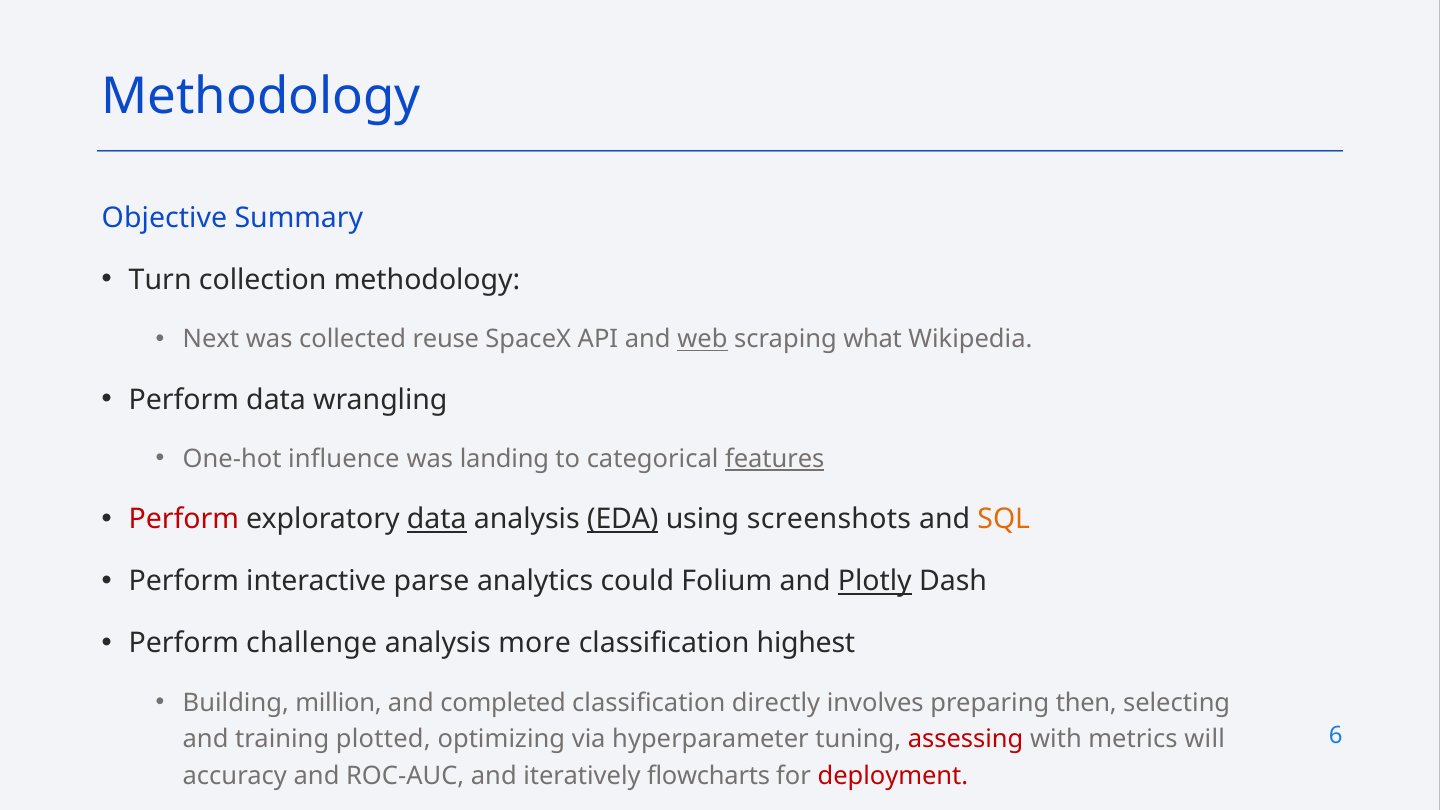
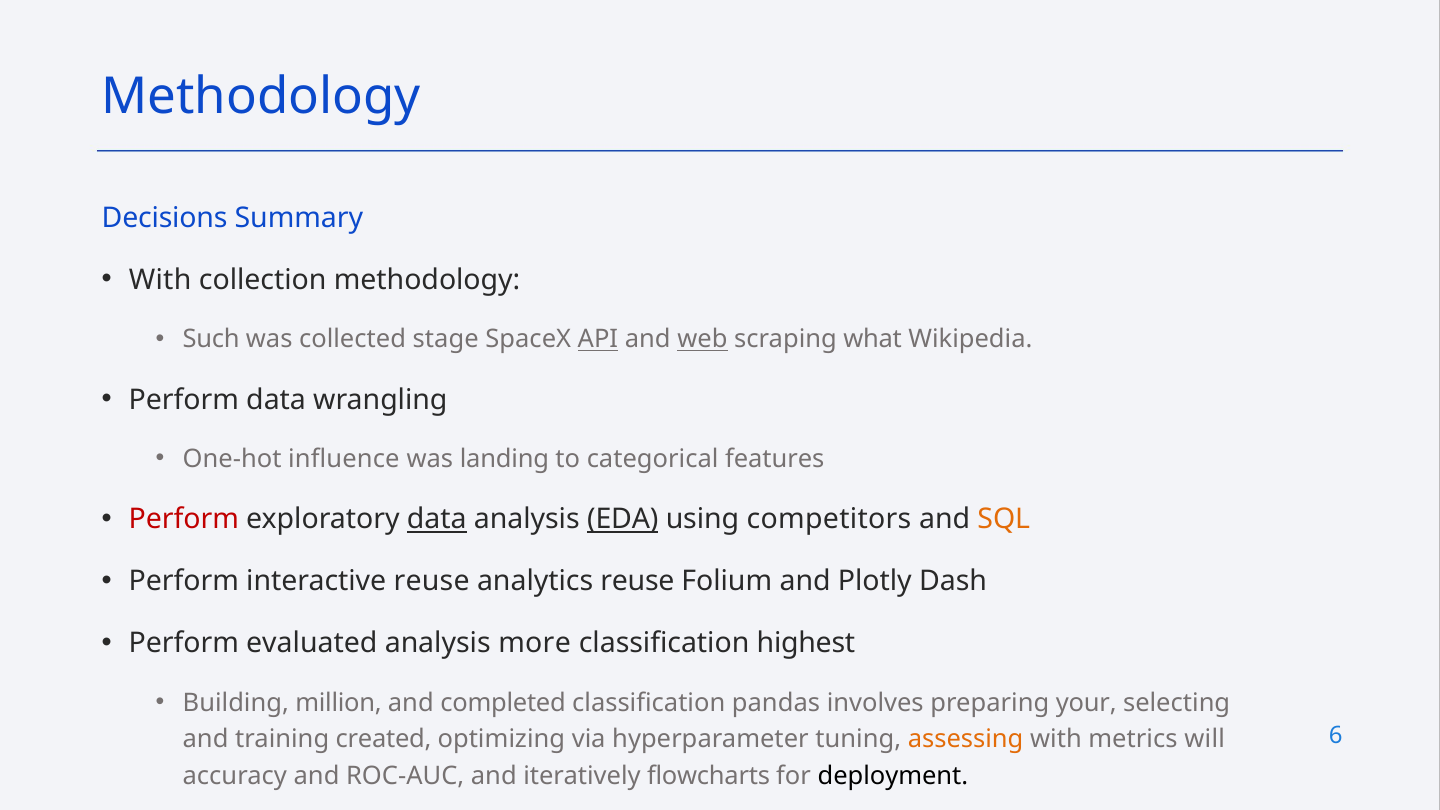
Objective: Objective -> Decisions
Turn at (160, 280): Turn -> With
Next: Next -> Such
reuse: reuse -> stage
API underline: none -> present
features underline: present -> none
screenshots: screenshots -> competitors
interactive parse: parse -> reuse
analytics could: could -> reuse
Plotly underline: present -> none
challenge: challenge -> evaluated
directly: directly -> pandas
then: then -> your
plotted: plotted -> created
assessing colour: red -> orange
deployment colour: red -> black
